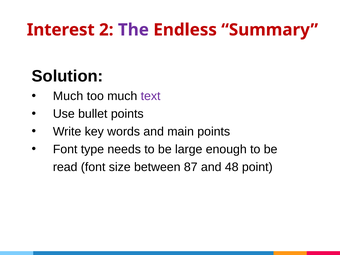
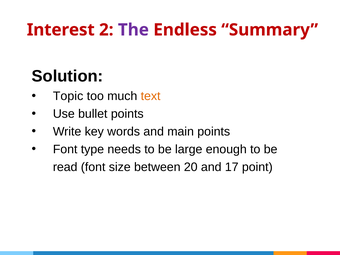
Much at (68, 96): Much -> Topic
text colour: purple -> orange
87: 87 -> 20
48: 48 -> 17
